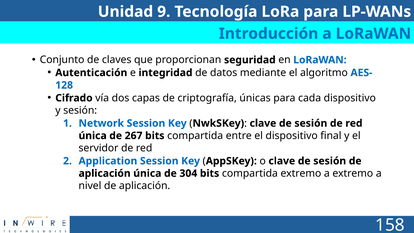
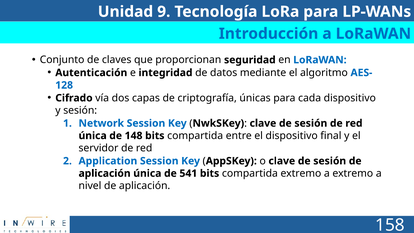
267: 267 -> 148
304: 304 -> 541
